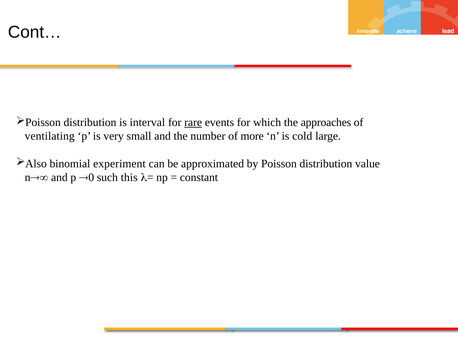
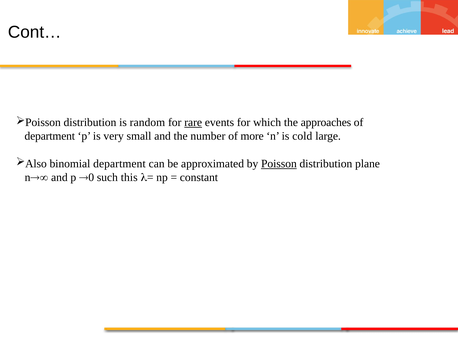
interval: interval -> random
ventilating at (50, 136): ventilating -> department
binomial experiment: experiment -> department
Poisson underline: none -> present
value: value -> plane
